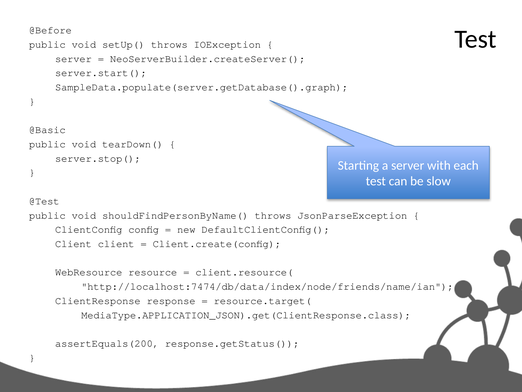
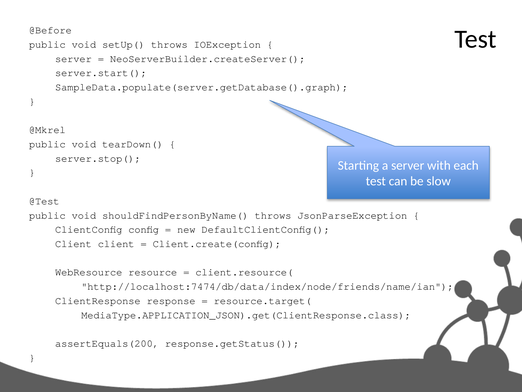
@Basic: @Basic -> @Mkrel
